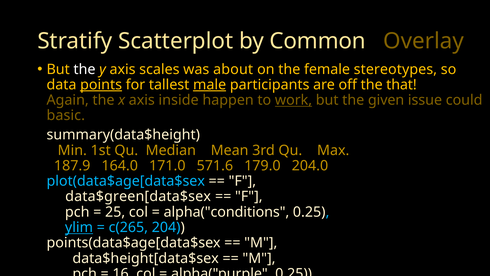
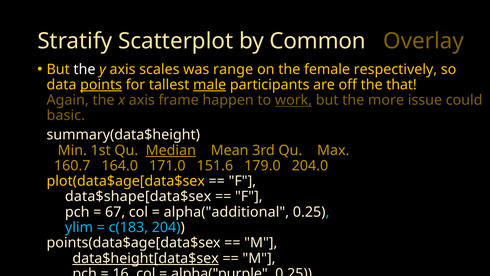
about: about -> range
stereotypes: stereotypes -> respectively
inside: inside -> frame
given: given -> more
Median underline: none -> present
187.9: 187.9 -> 160.7
571.6: 571.6 -> 151.6
plot(data$age[data$sex colour: light blue -> yellow
data$green[data$sex: data$green[data$sex -> data$shape[data$sex
25: 25 -> 67
alpha("conditions: alpha("conditions -> alpha("additional
ylim underline: present -> none
c(265: c(265 -> c(183
data$height[data$sex underline: none -> present
